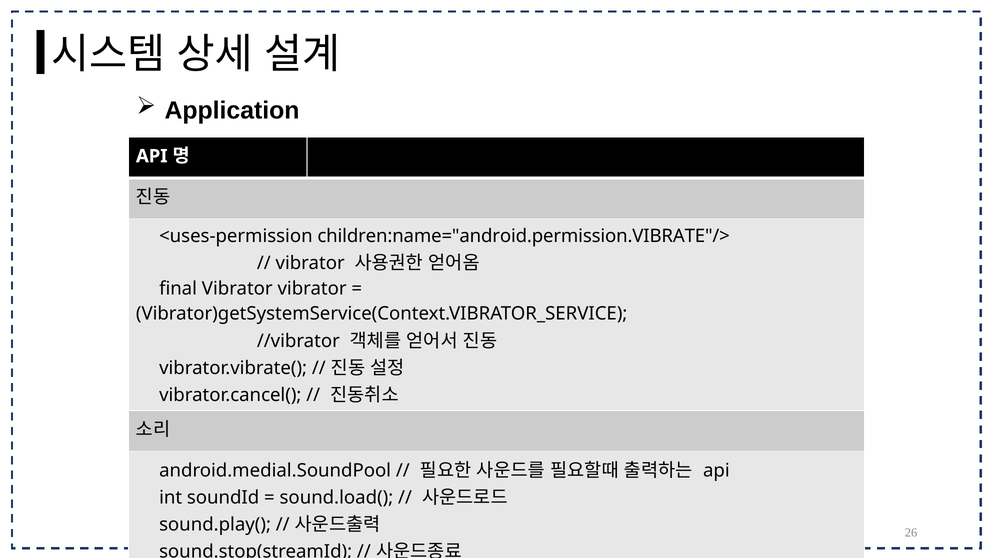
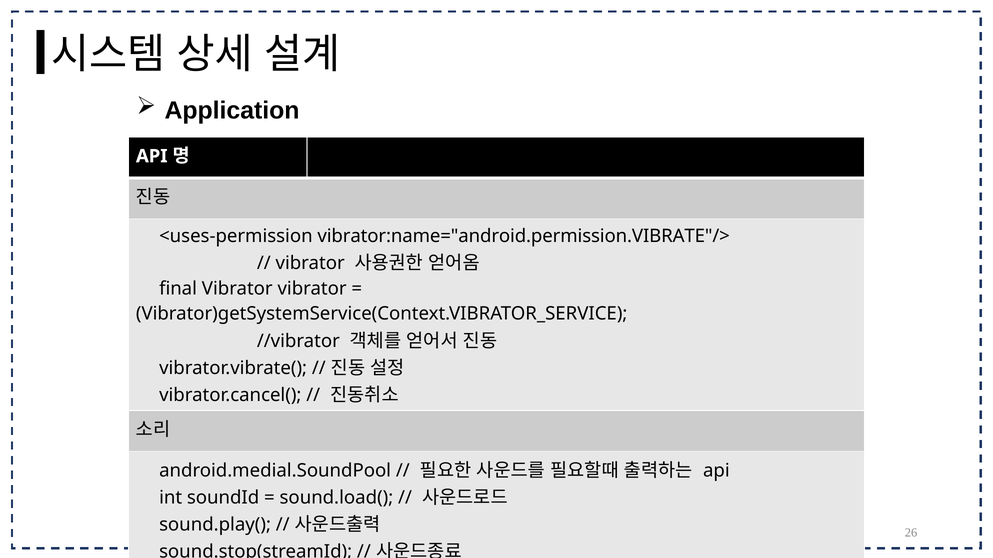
children:name="android.permission.VIBRATE"/>: children:name="android.permission.VIBRATE"/> -> vibrator:name="android.permission.VIBRATE"/>
